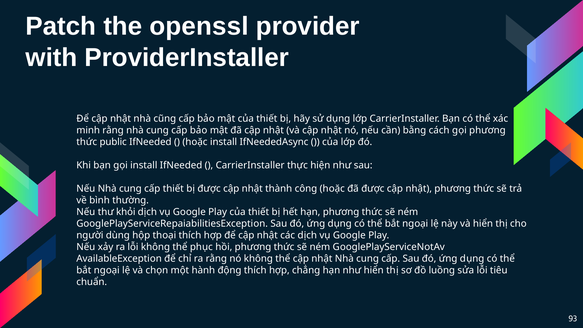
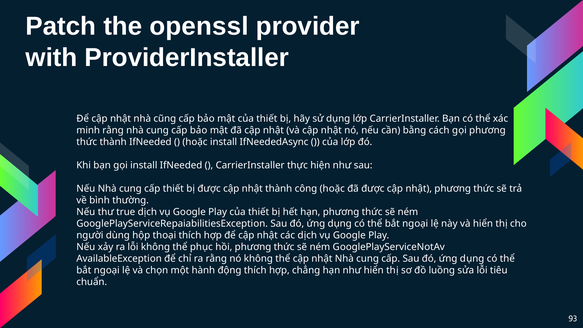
thức public: public -> thành
khỏi: khỏi -> true
